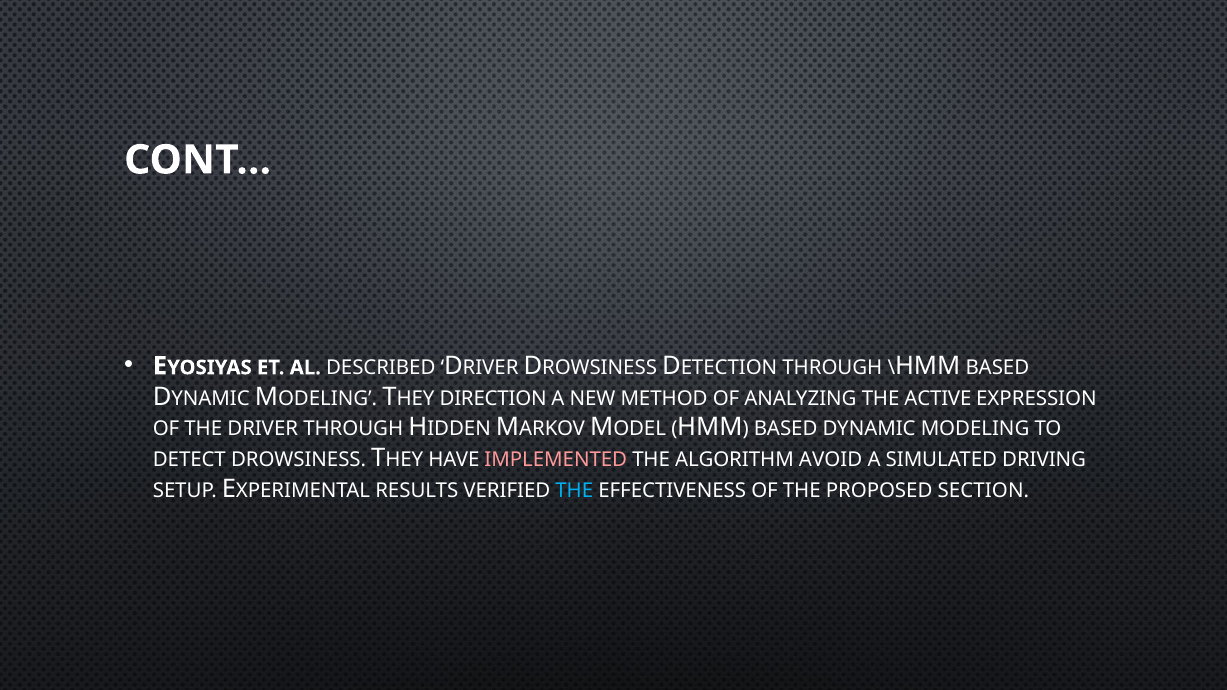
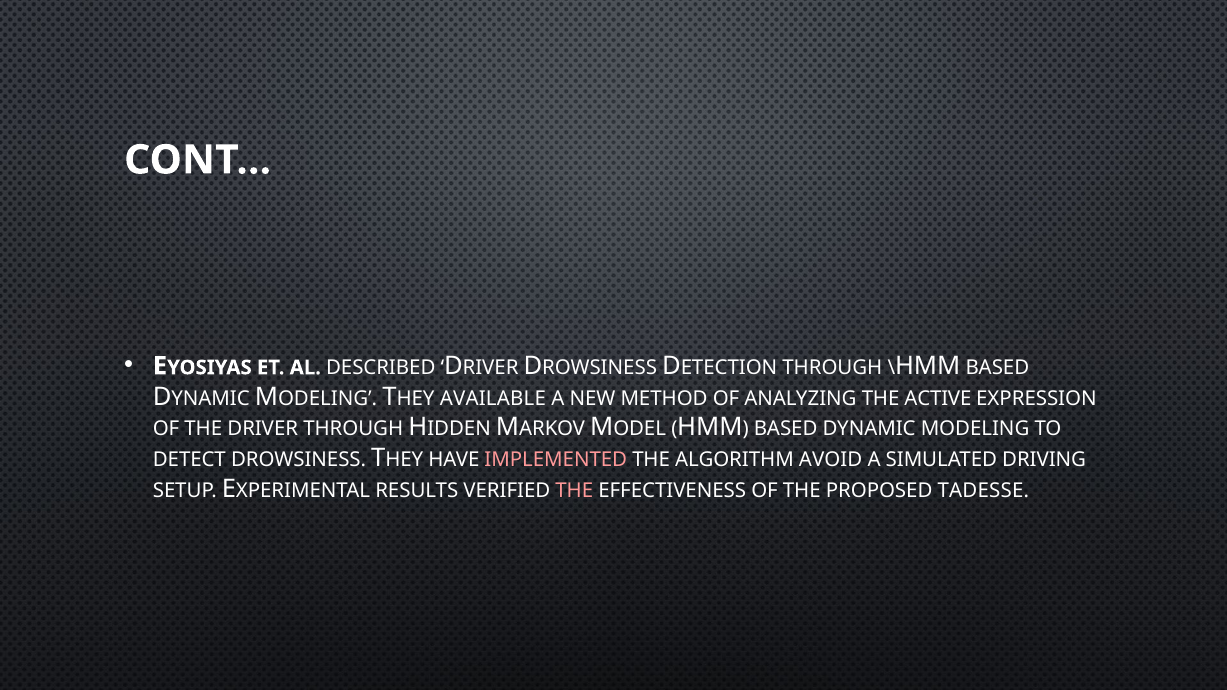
DIRECTION: DIRECTION -> AVAILABLE
THE at (574, 490) colour: light blue -> pink
SECTION: SECTION -> TADESSE
